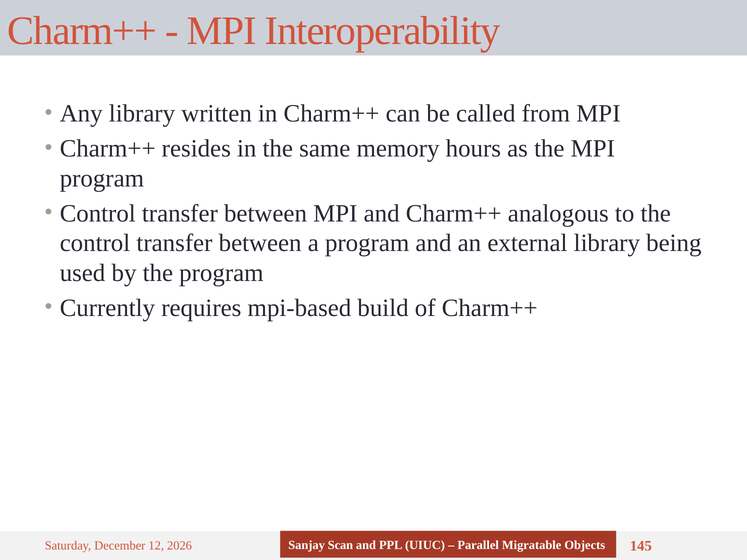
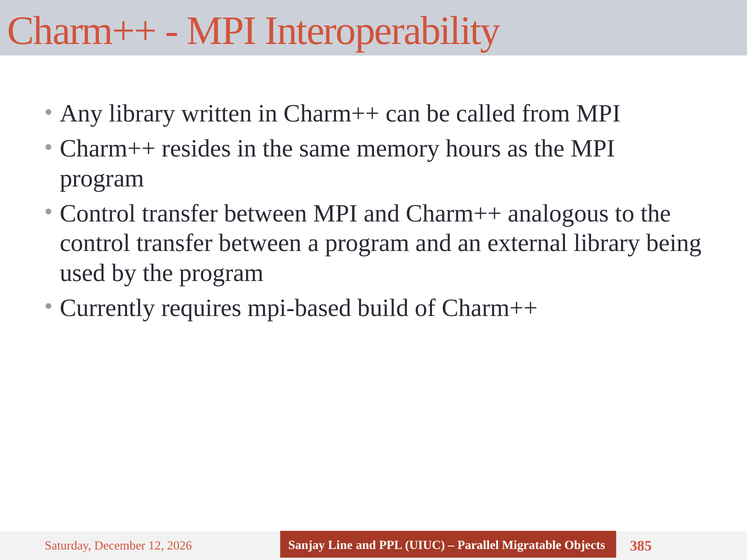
Scan: Scan -> Line
145: 145 -> 385
